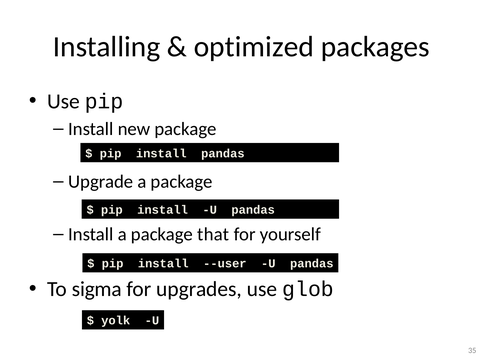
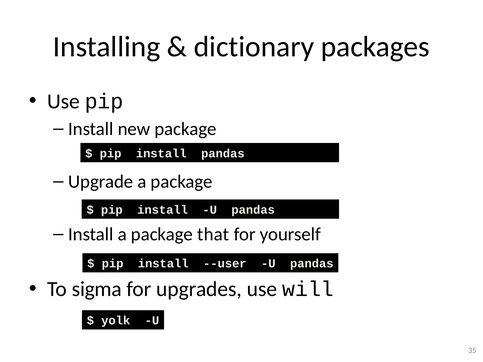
optimized: optimized -> dictionary
glob: glob -> will
